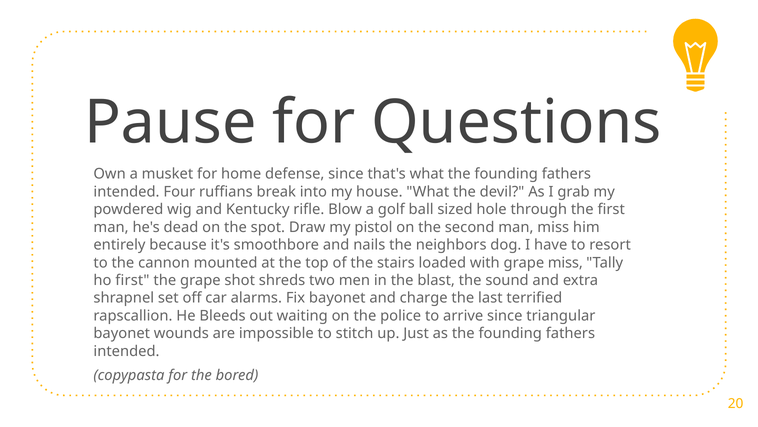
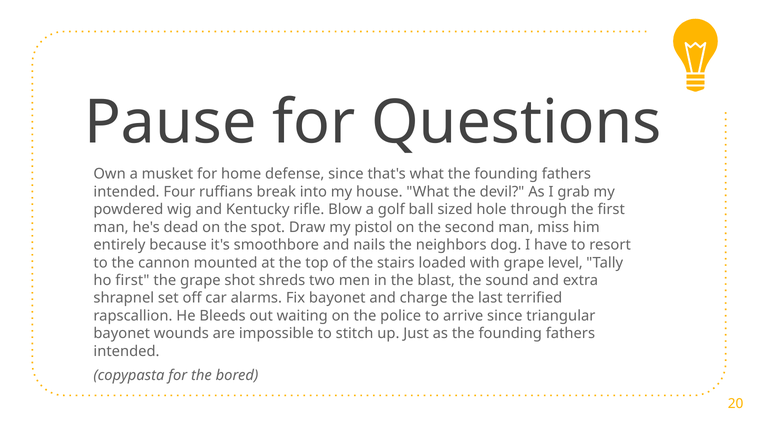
grape miss: miss -> level
